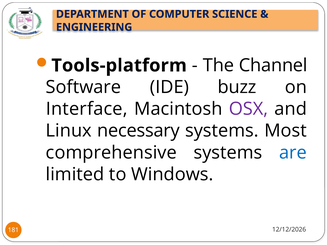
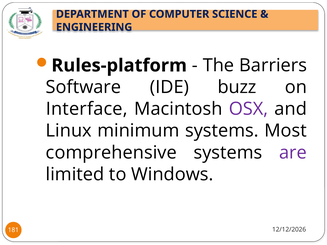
Tools-platform: Tools-platform -> Rules-platform
Channel: Channel -> Barriers
necessary: necessary -> minimum
are colour: blue -> purple
